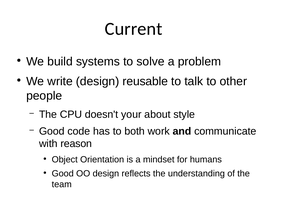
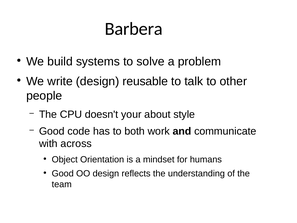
Current: Current -> Barbera
reason: reason -> across
